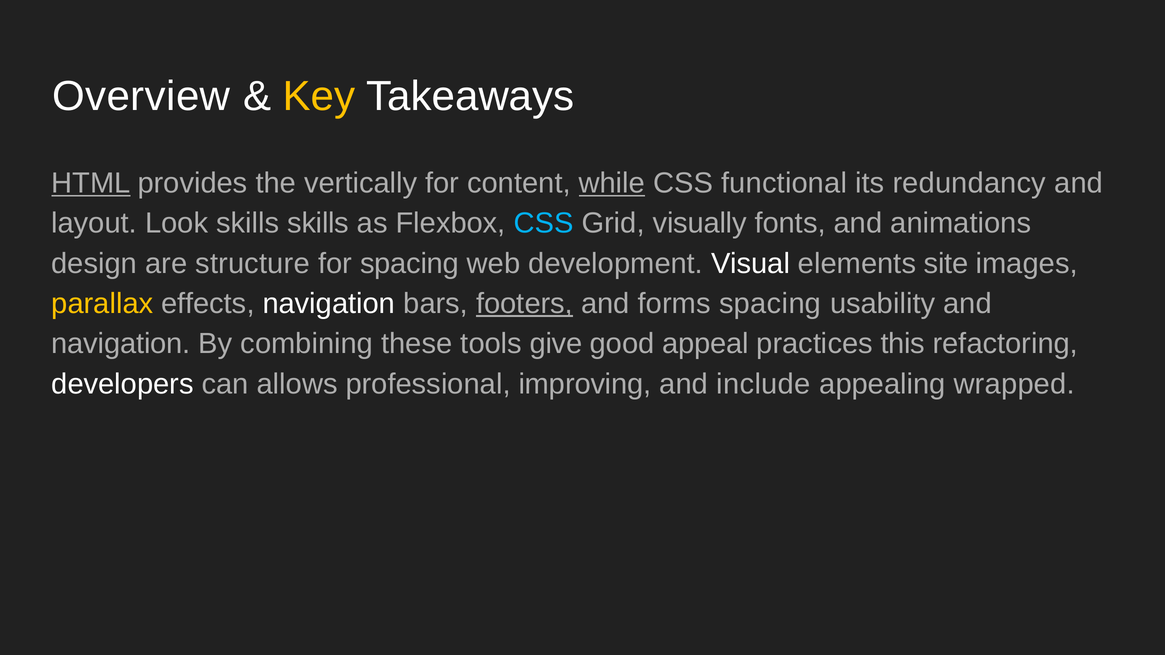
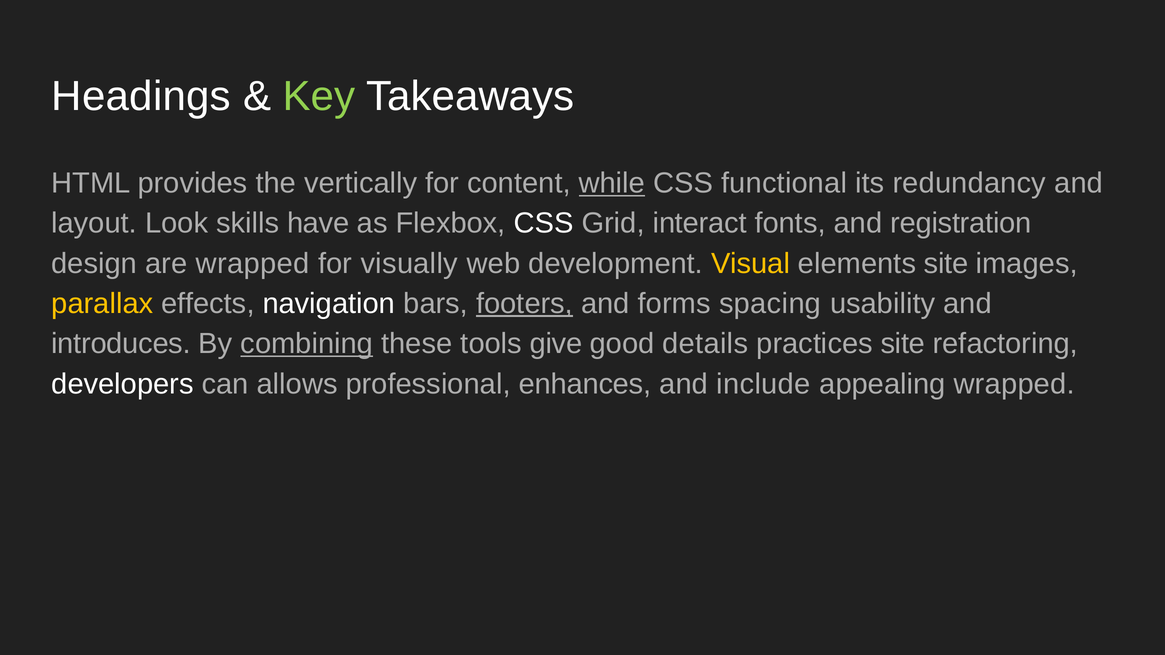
Overview: Overview -> Headings
Key colour: yellow -> light green
HTML underline: present -> none
skills skills: skills -> have
CSS at (544, 223) colour: light blue -> white
visually: visually -> interact
animations: animations -> registration
are structure: structure -> wrapped
for spacing: spacing -> visually
Visual colour: white -> yellow
navigation at (121, 344): navigation -> introduces
combining underline: none -> present
appeal: appeal -> details
practices this: this -> site
improving: improving -> enhances
